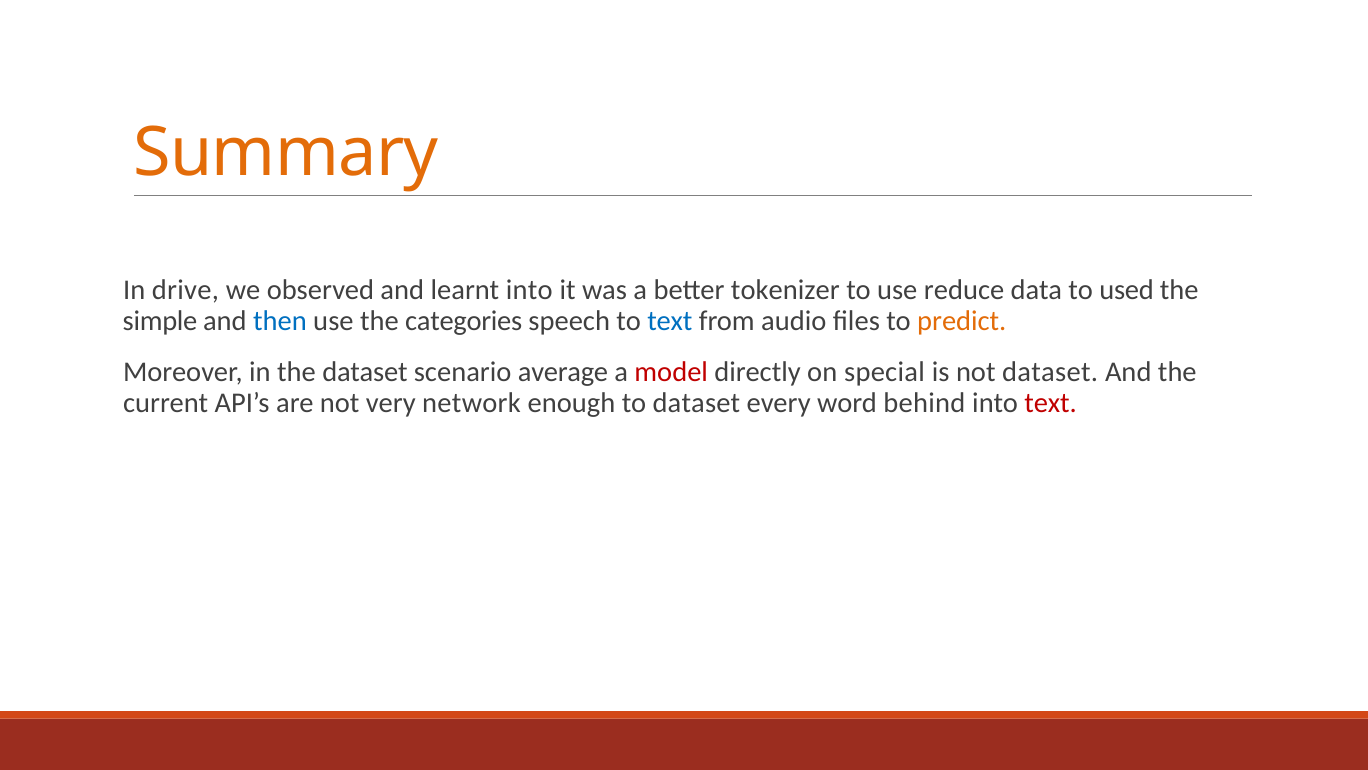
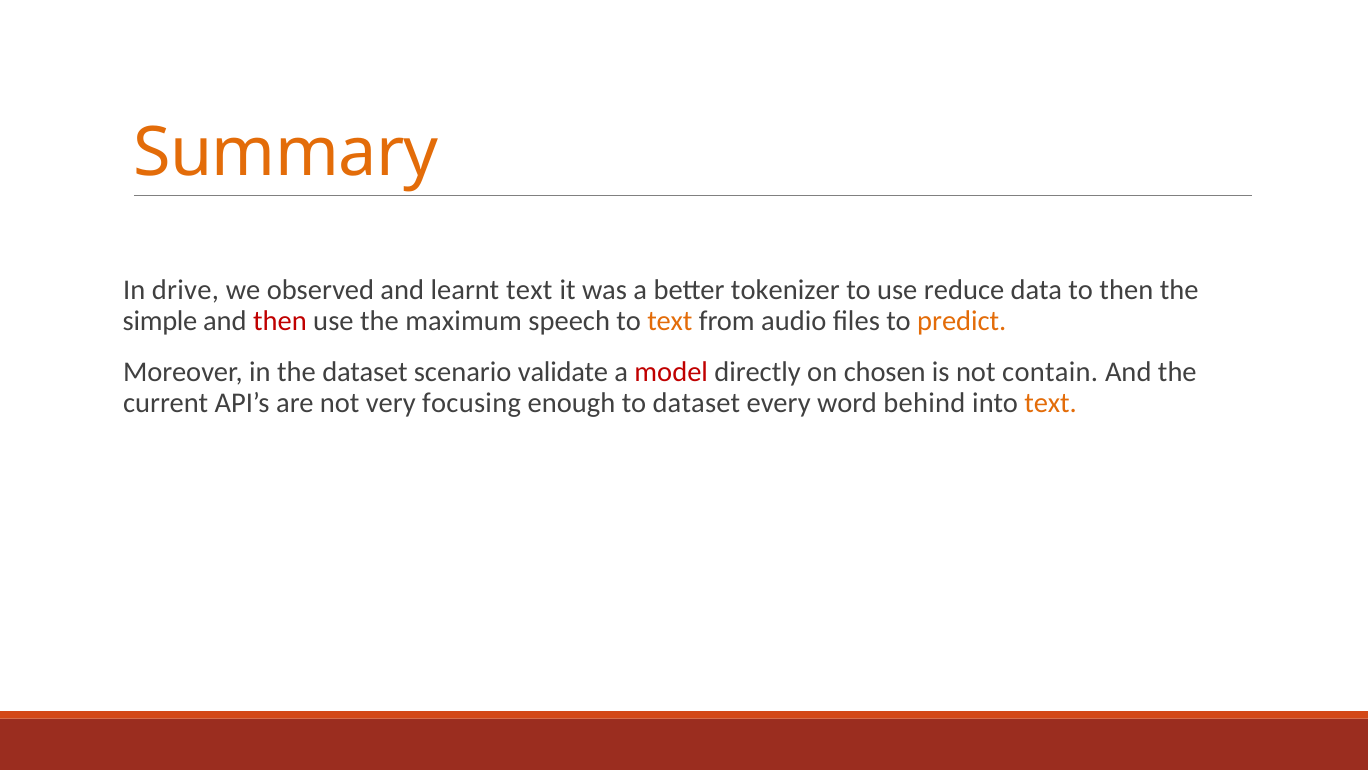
learnt into: into -> text
to used: used -> then
then at (280, 321) colour: blue -> red
categories: categories -> maximum
text at (670, 321) colour: blue -> orange
average: average -> validate
special: special -> chosen
not dataset: dataset -> contain
network: network -> focusing
text at (1051, 402) colour: red -> orange
